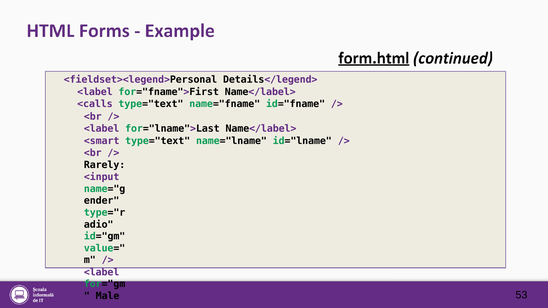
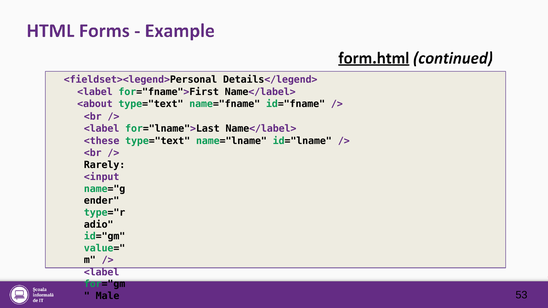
<calls: <calls -> <about
<smart: <smart -> <these
